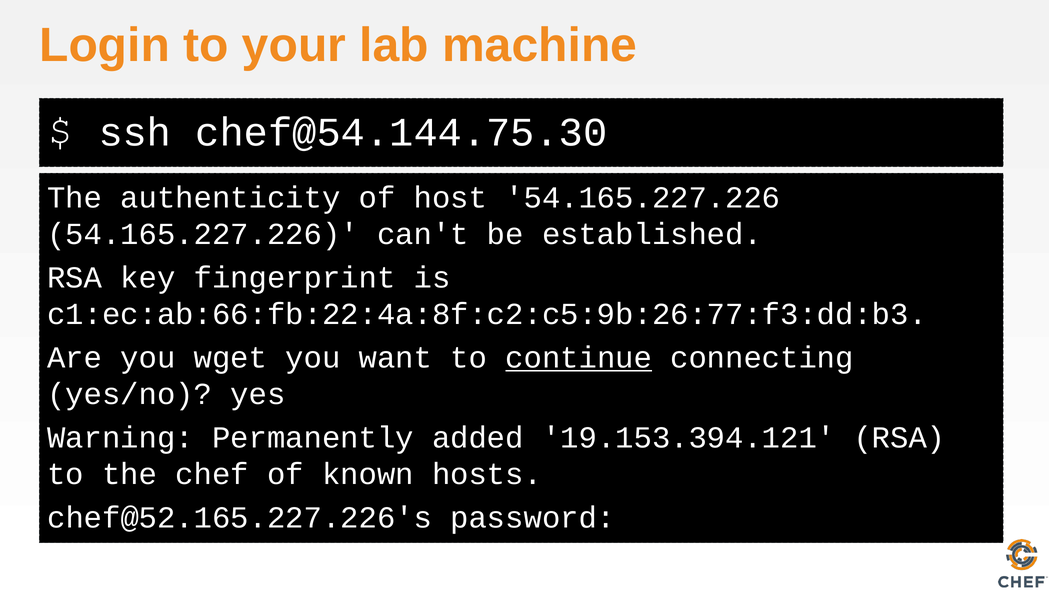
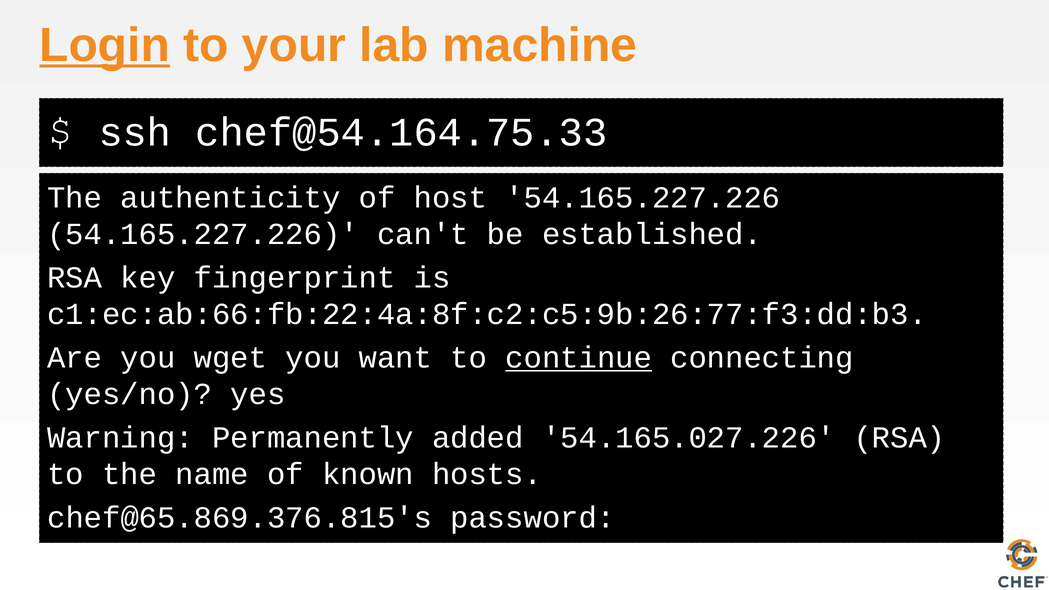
Login underline: none -> present
chef@54.144.75.30: chef@54.144.75.30 -> chef@54.164.75.33
19.153.394.121: 19.153.394.121 -> 54.165.027.226
chef: chef -> name
chef@52.165.227.226's: chef@52.165.227.226's -> chef@65.869.376.815's
